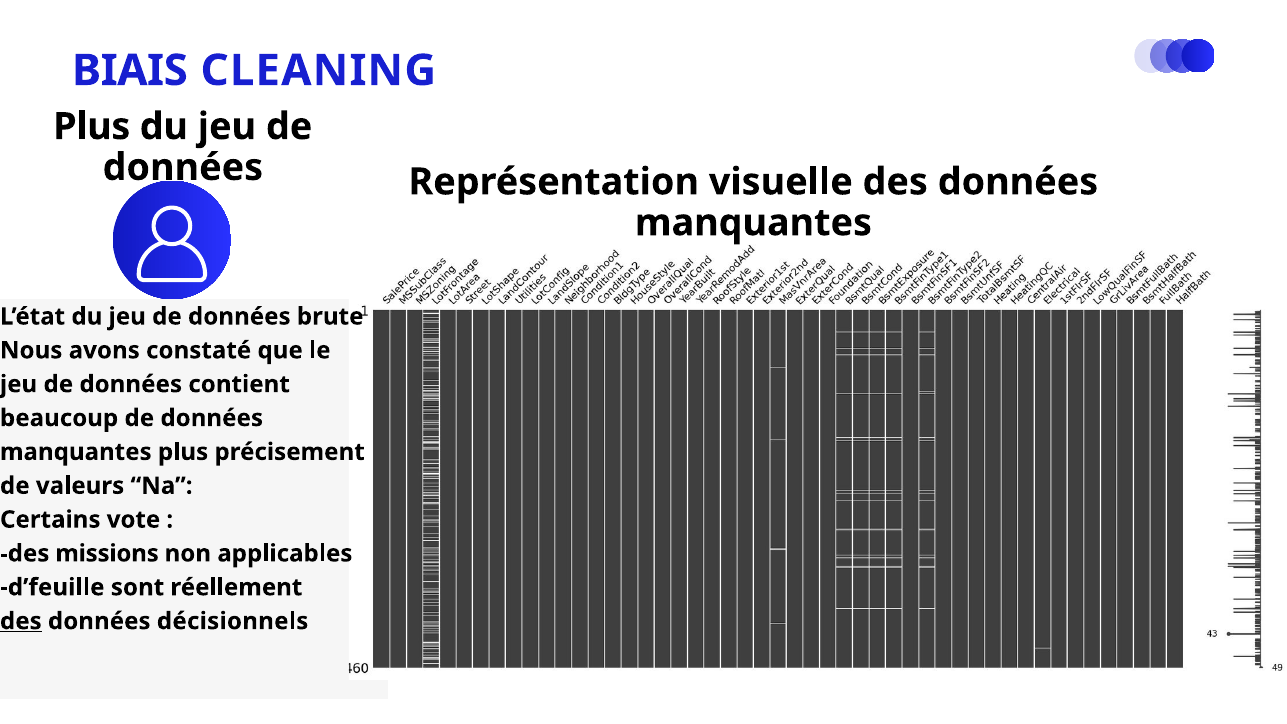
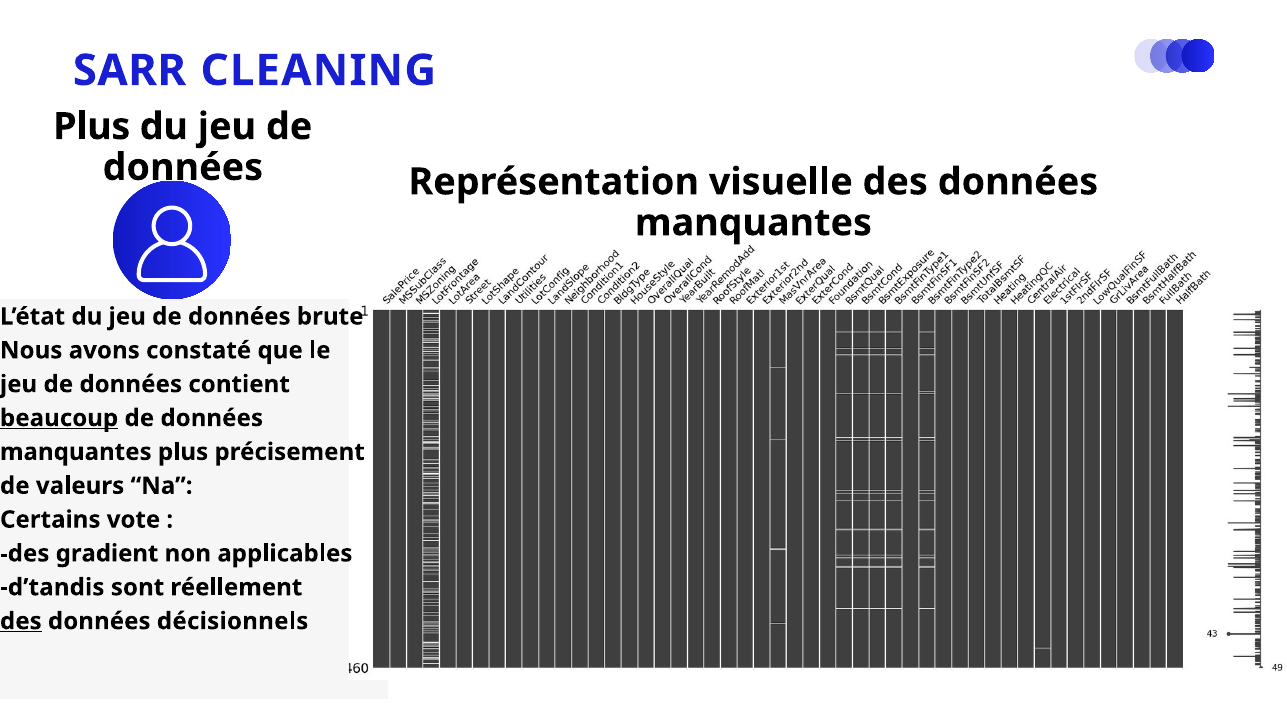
BIAIS: BIAIS -> SARR
beaucoup underline: none -> present
missions: missions -> gradient
d’feuille: d’feuille -> d’tandis
